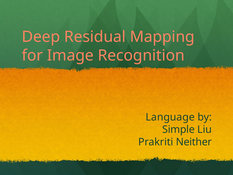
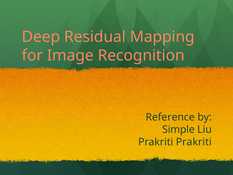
Language: Language -> Reference
Prakriti Neither: Neither -> Prakriti
